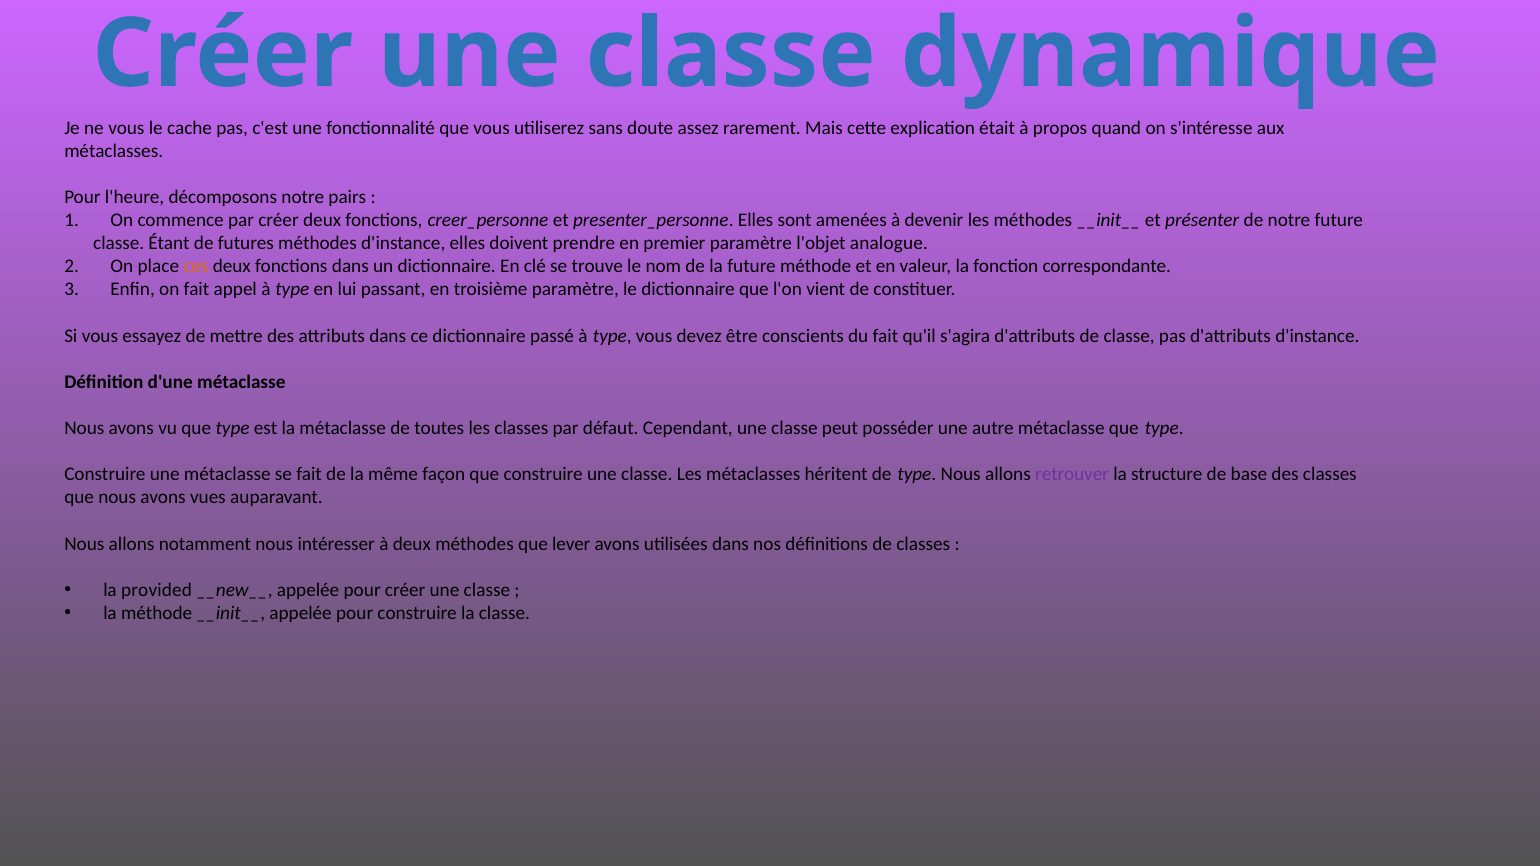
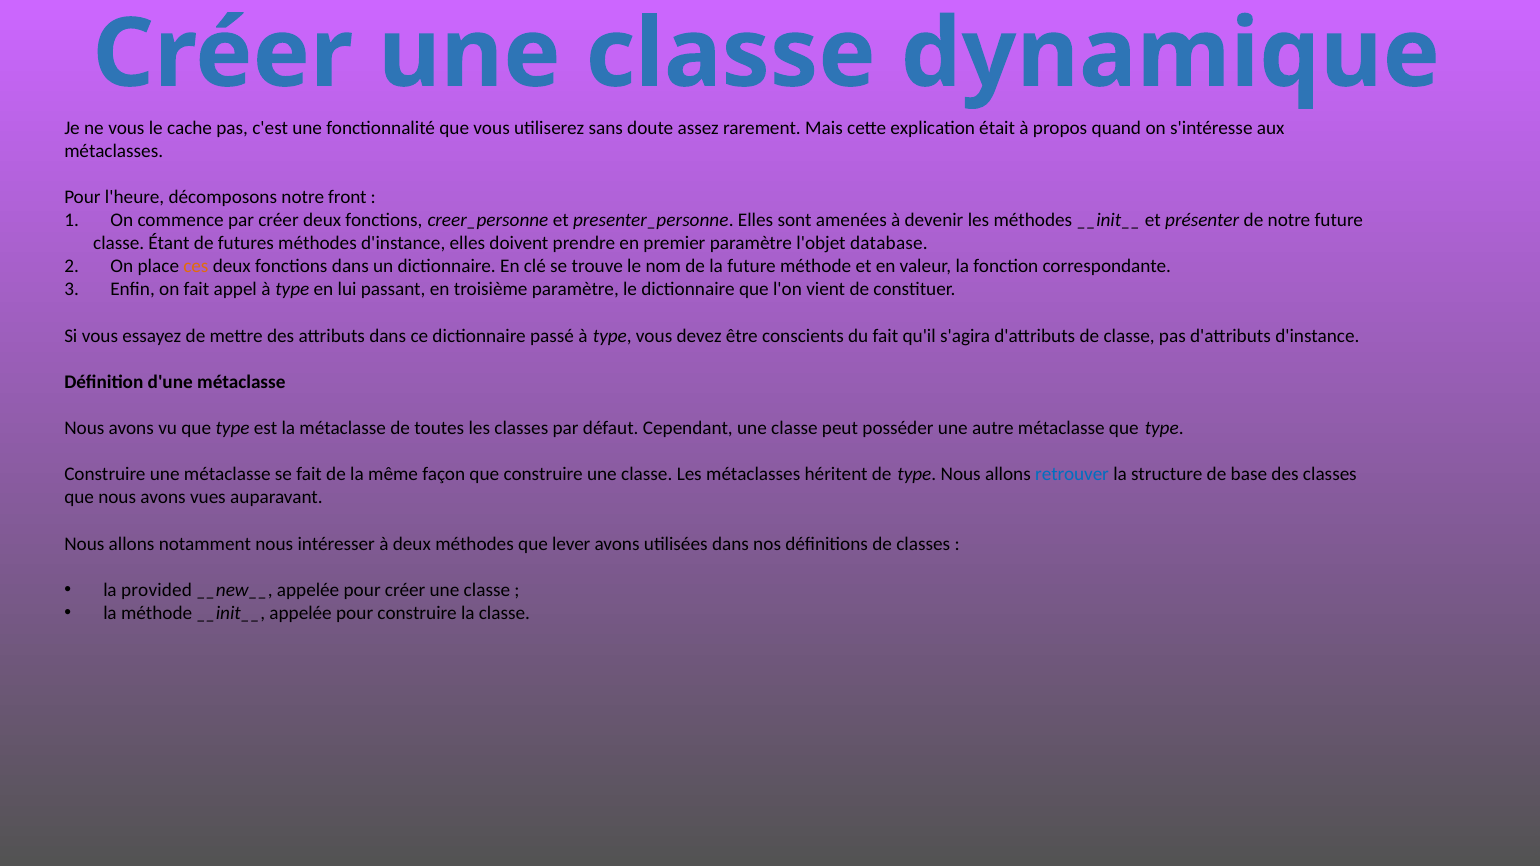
pairs: pairs -> front
analogue: analogue -> database
retrouver colour: purple -> blue
